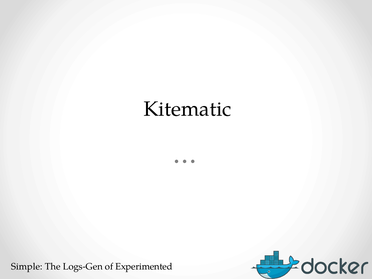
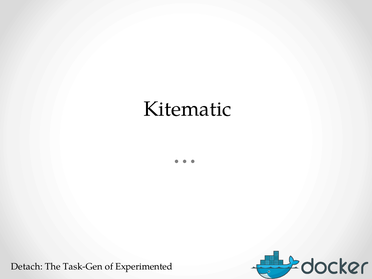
Simple: Simple -> Detach
Logs-Gen: Logs-Gen -> Task-Gen
